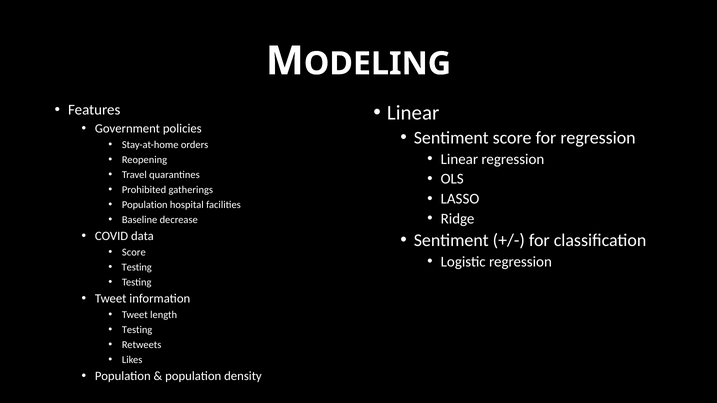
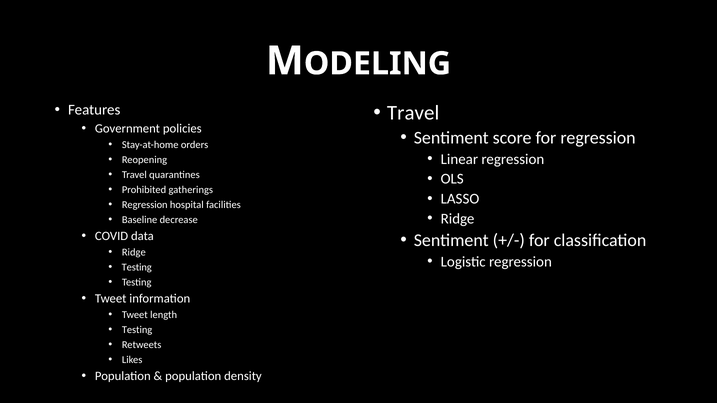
Linear at (413, 113): Linear -> Travel
Population at (145, 205): Population -> Regression
Score at (134, 252): Score -> Ridge
